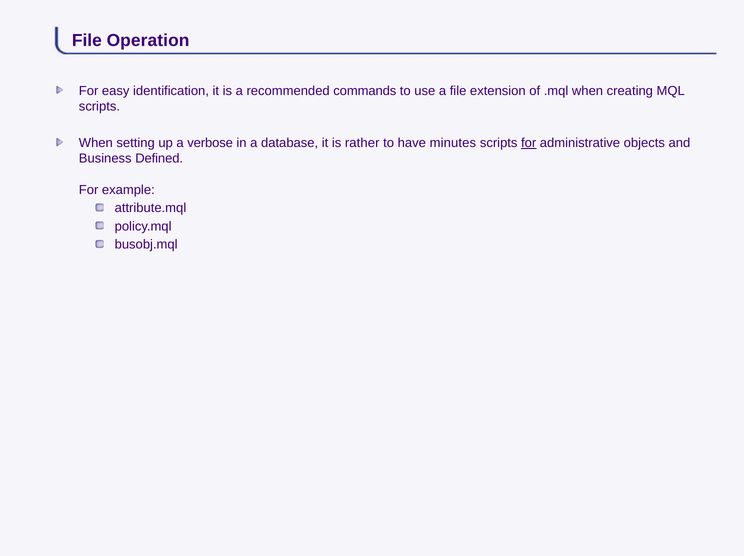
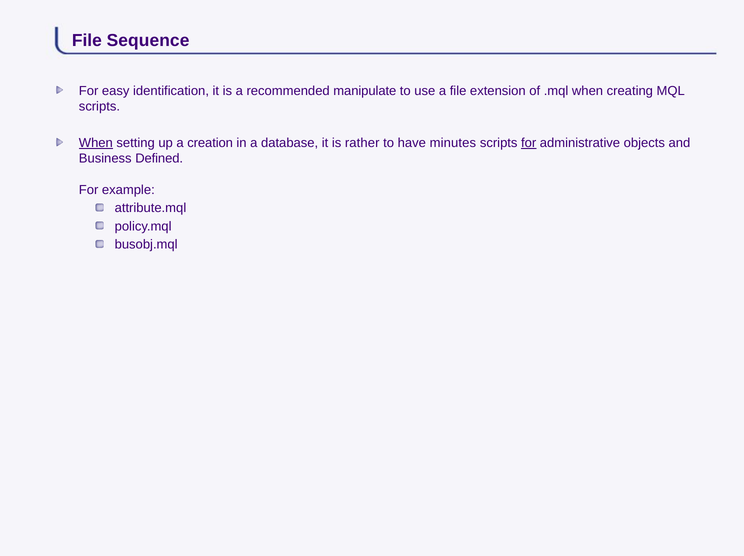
Operation: Operation -> Sequence
commands: commands -> manipulate
When at (96, 143) underline: none -> present
verbose: verbose -> creation
